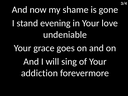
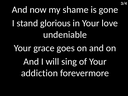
evening: evening -> glorious
